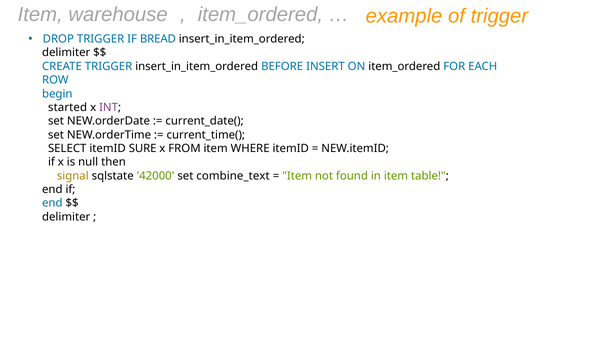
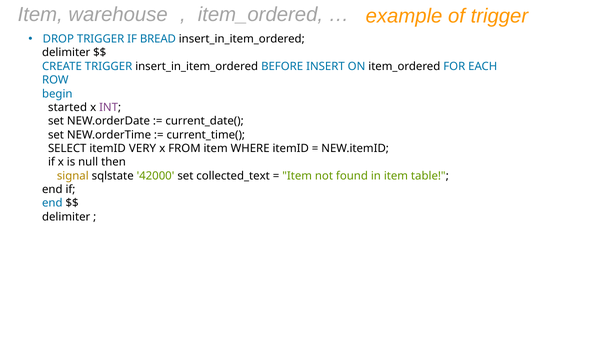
SURE: SURE -> VERY
combine_text: combine_text -> collected_text
